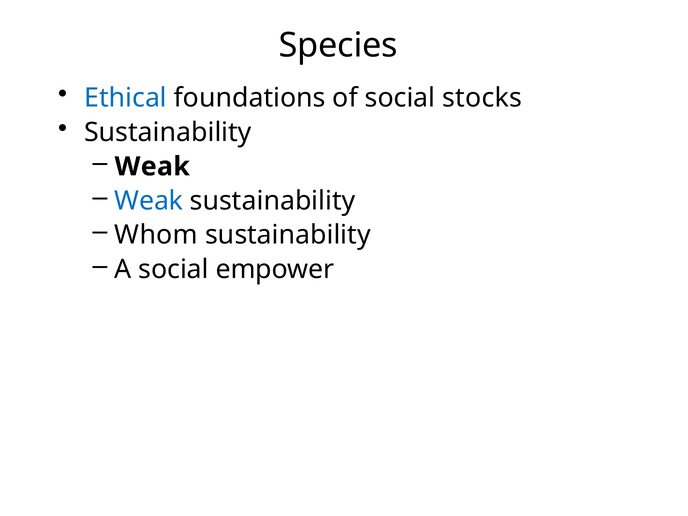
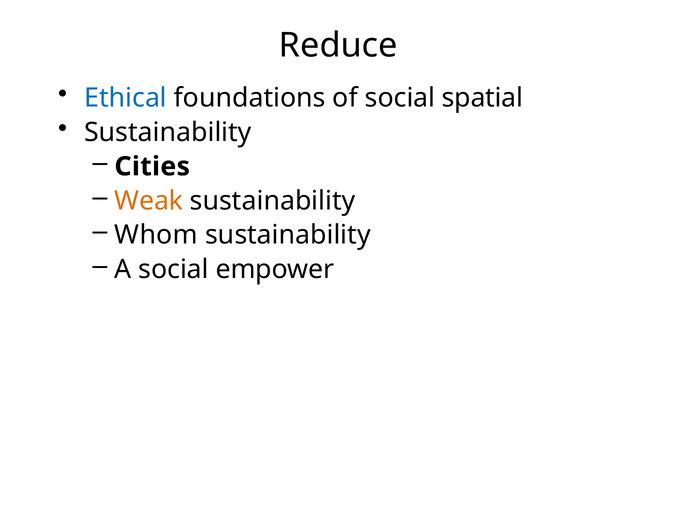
Species: Species -> Reduce
stocks: stocks -> spatial
Weak at (152, 167): Weak -> Cities
Weak at (149, 201) colour: blue -> orange
